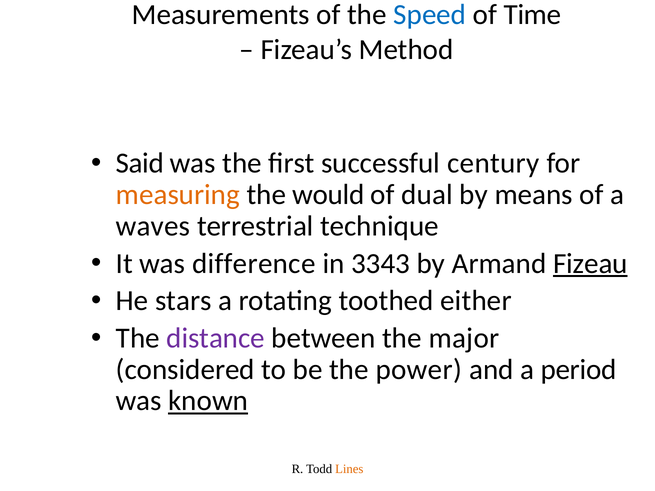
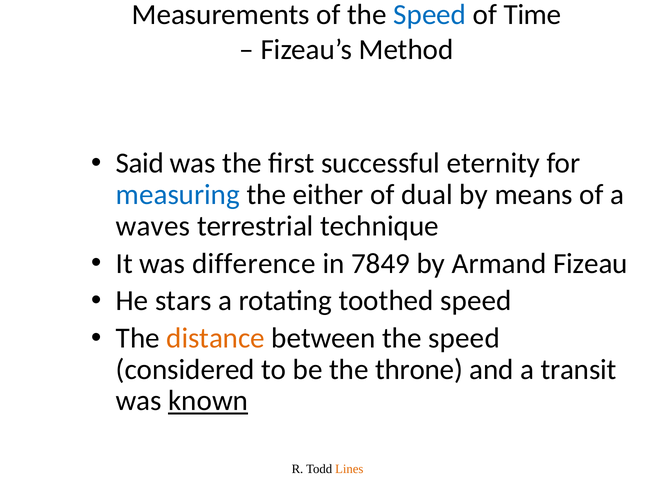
century: century -> eternity
measuring colour: orange -> blue
would: would -> either
3343: 3343 -> 7849
Fizeau underline: present -> none
toothed either: either -> speed
distance colour: purple -> orange
between the major: major -> speed
power: power -> throne
period: period -> transit
